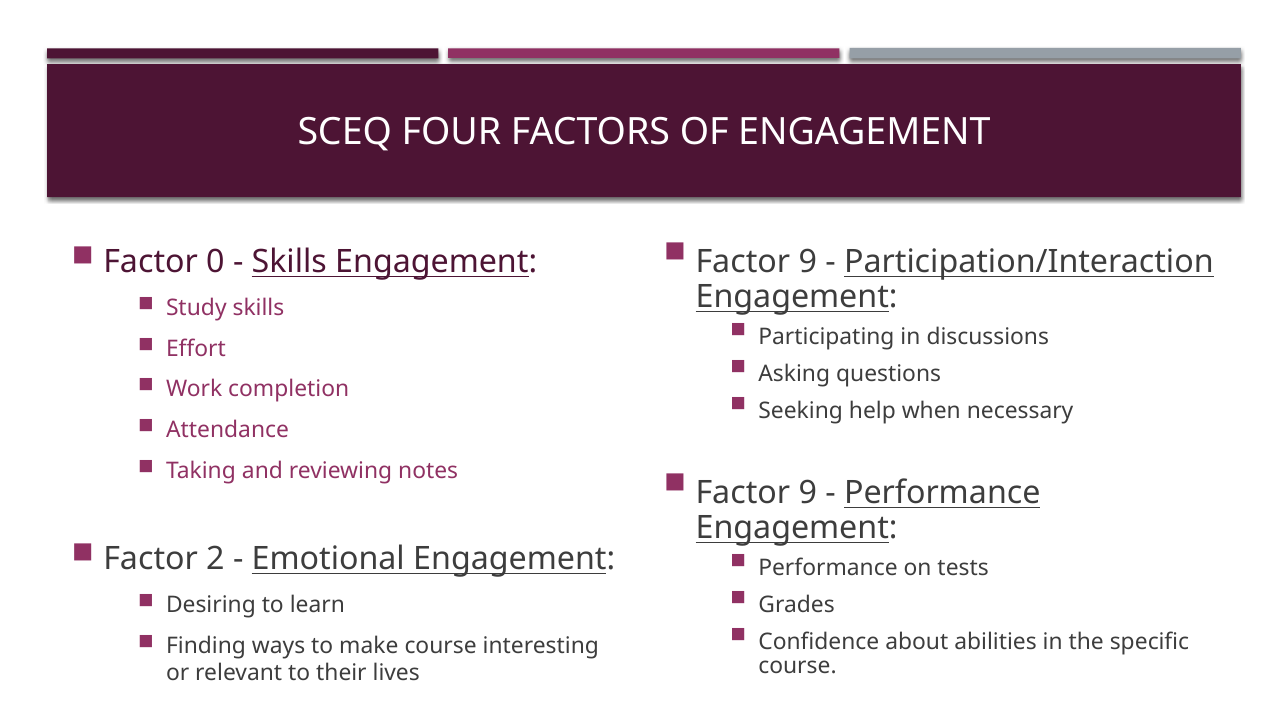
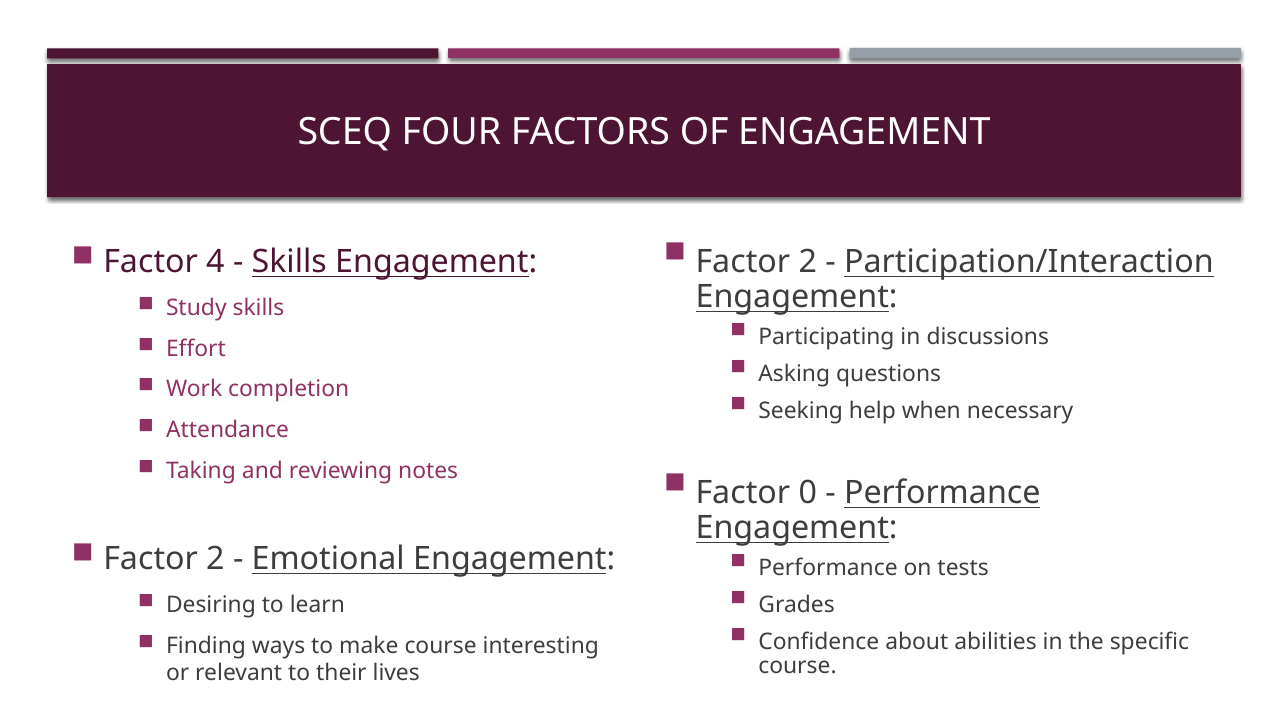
9 at (808, 262): 9 -> 2
0: 0 -> 4
9 at (808, 493): 9 -> 0
